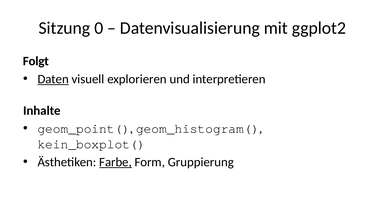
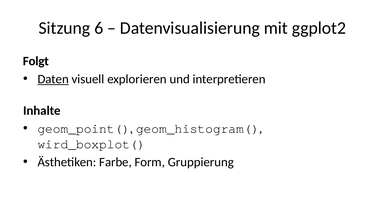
0: 0 -> 6
kein_boxplot(: kein_boxplot( -> wird_boxplot(
Farbe underline: present -> none
